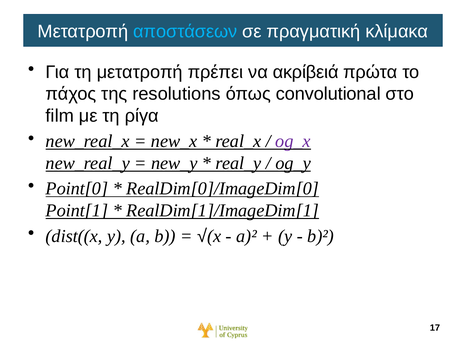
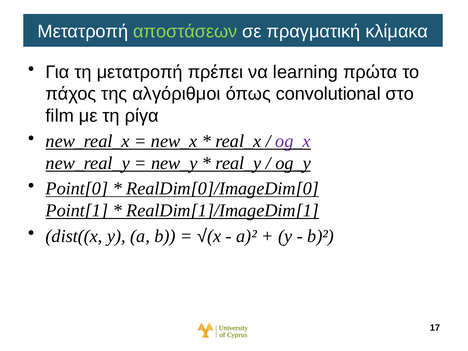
αποστάσεων colour: light blue -> light green
ακρίβειά: ακρίβειά -> learning
resolutions: resolutions -> αλγόριθμοι
